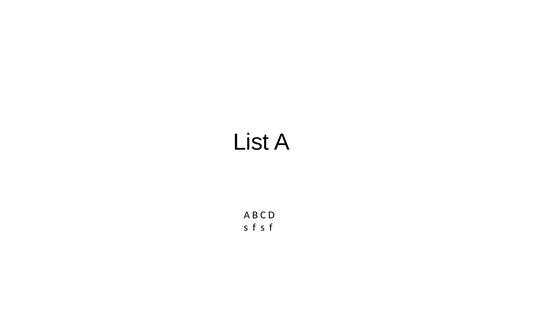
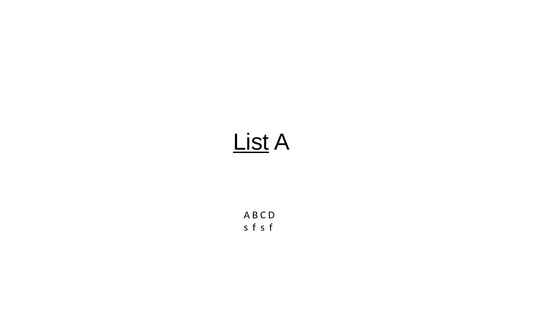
List underline: none -> present
